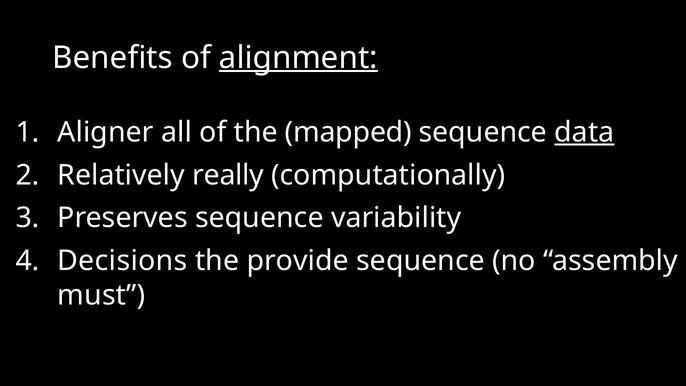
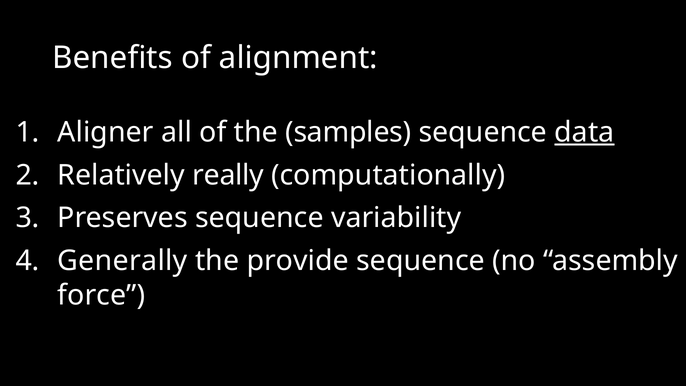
alignment underline: present -> none
mapped: mapped -> samples
Decisions: Decisions -> Generally
must: must -> force
